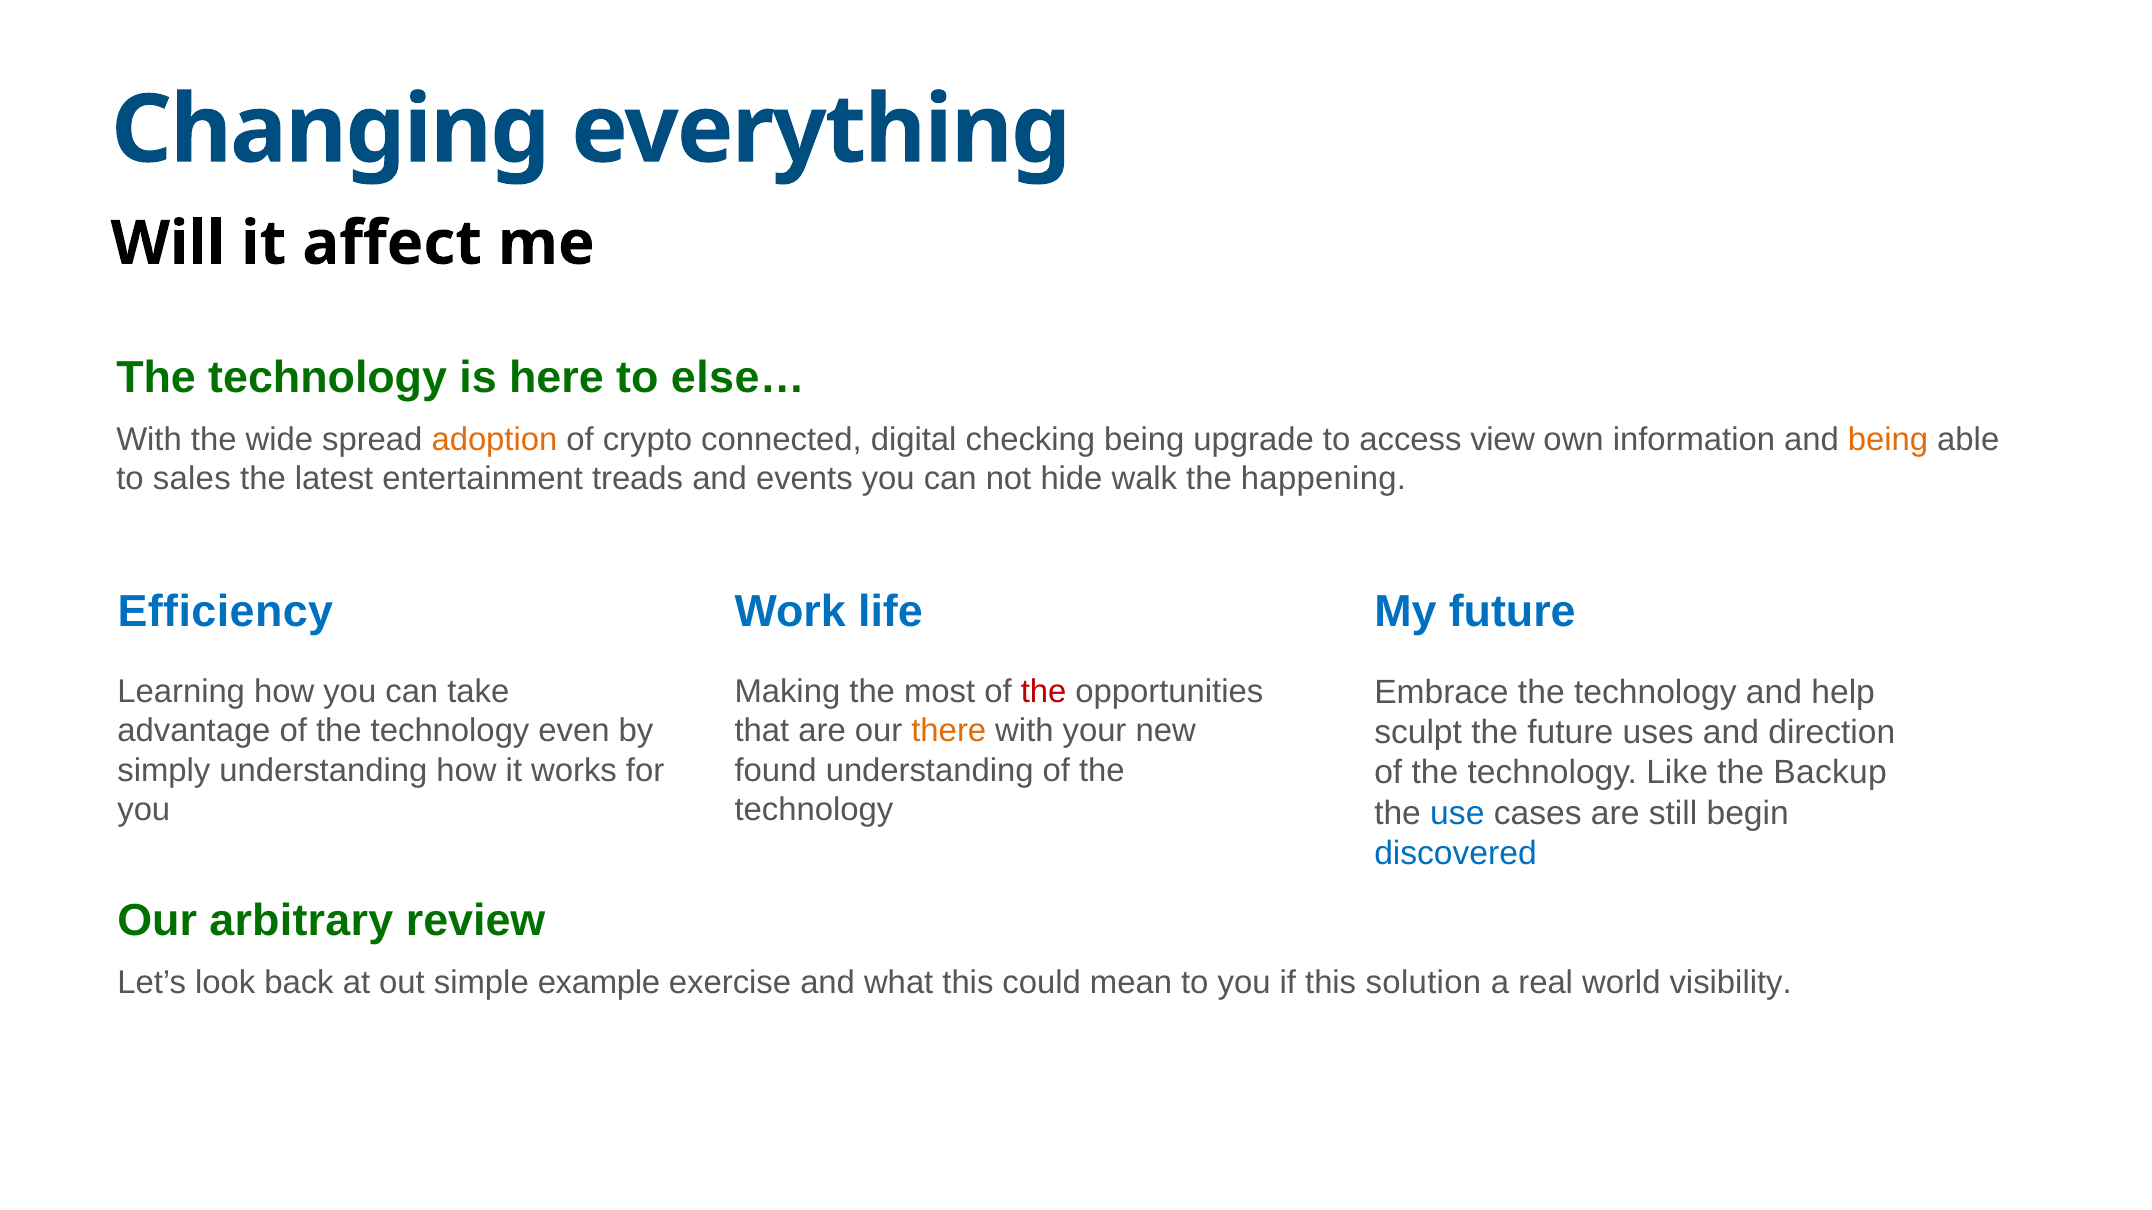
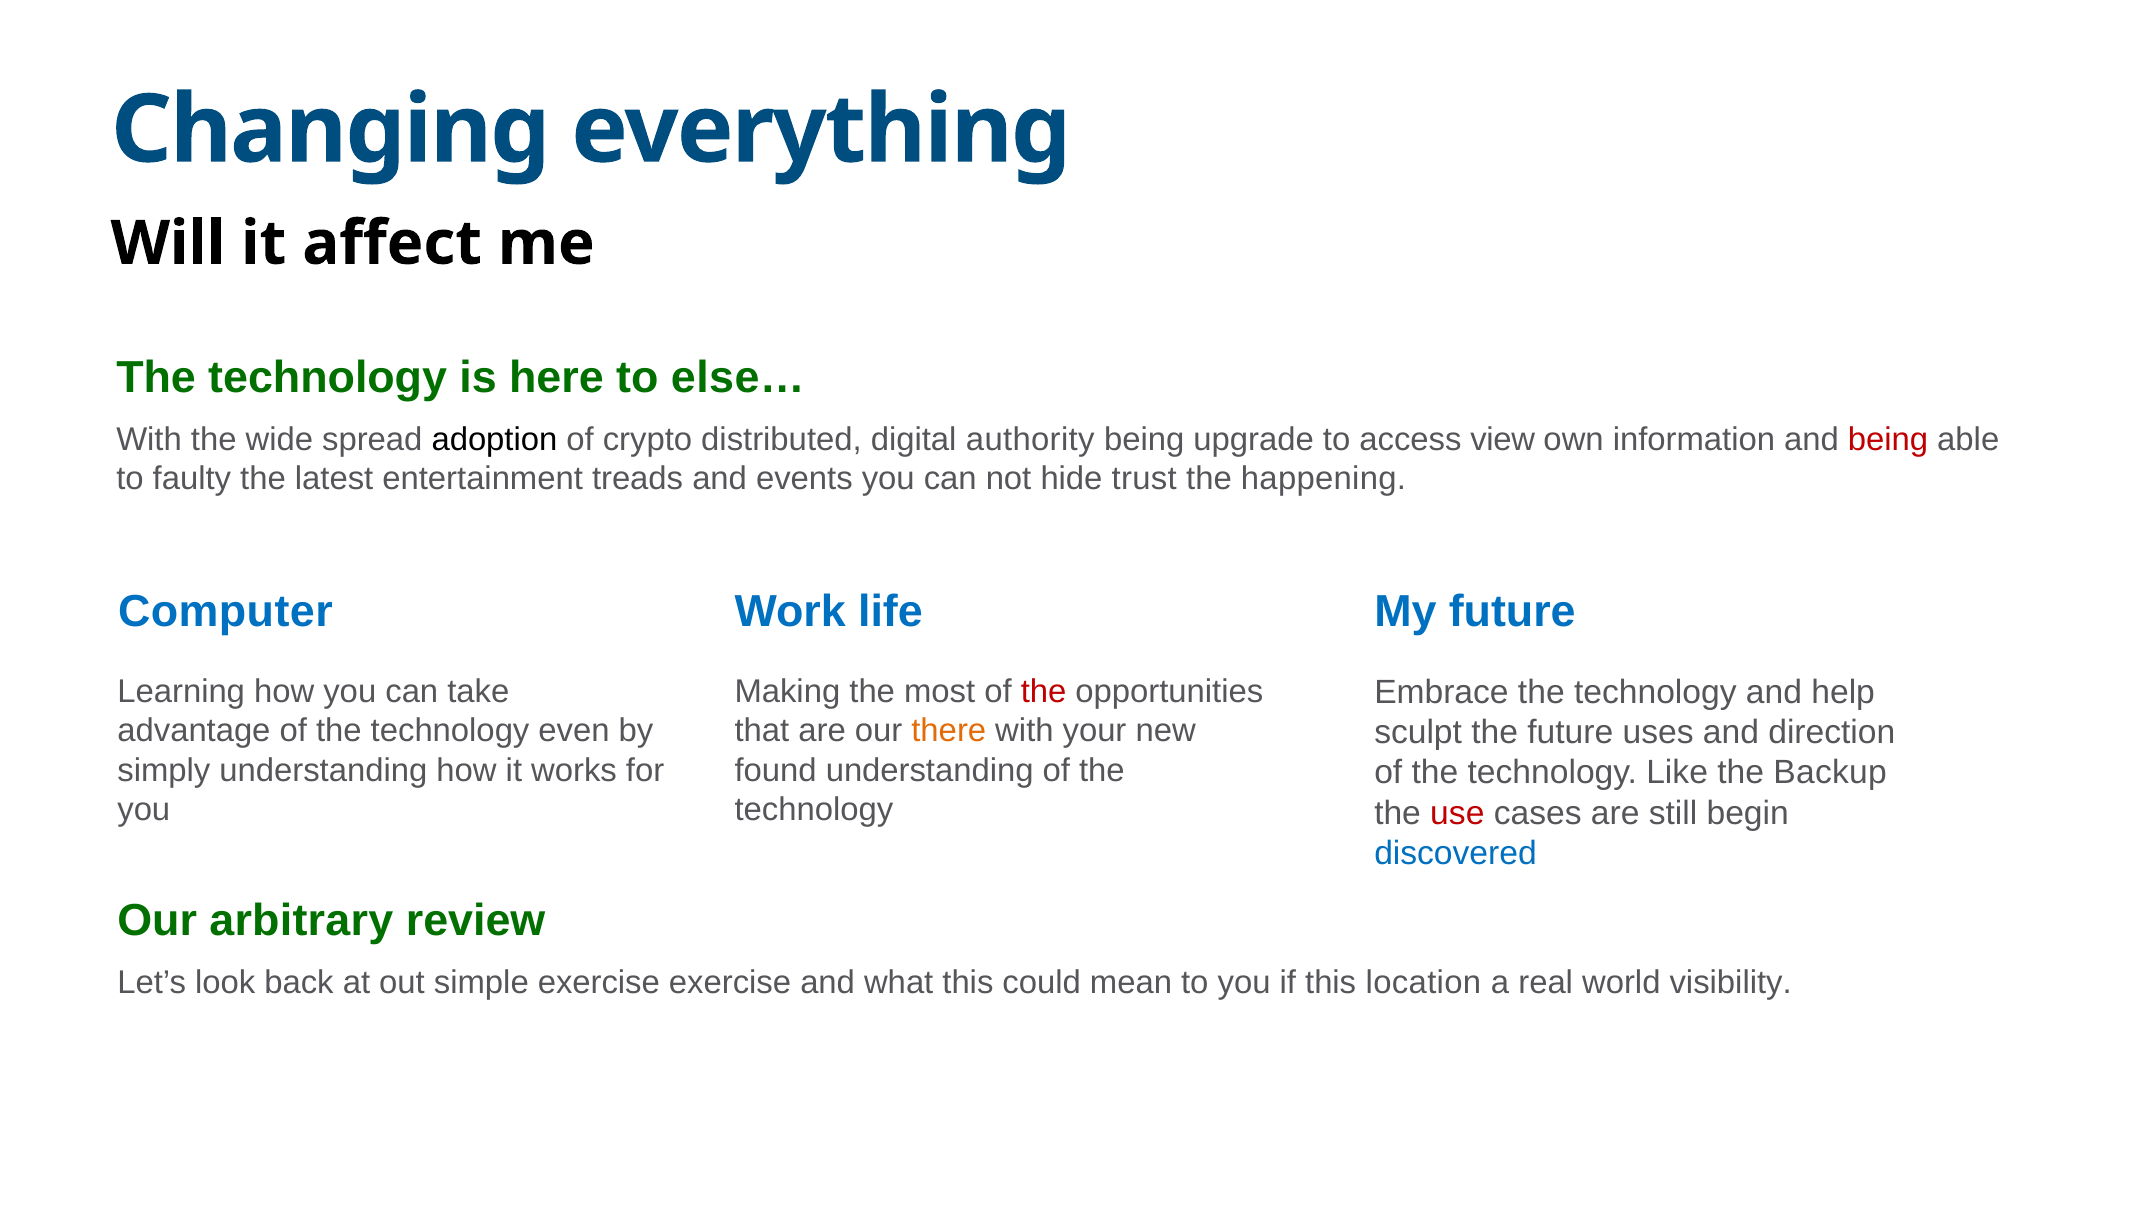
adoption colour: orange -> black
connected: connected -> distributed
checking: checking -> authority
being at (1888, 439) colour: orange -> red
sales: sales -> faulty
walk: walk -> trust
Efficiency: Efficiency -> Computer
use colour: blue -> red
simple example: example -> exercise
solution: solution -> location
